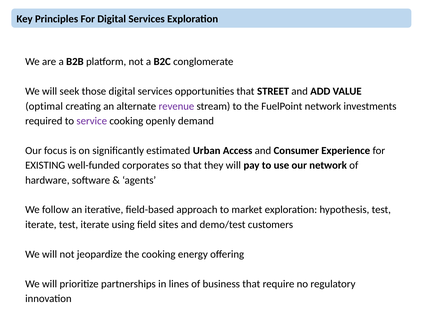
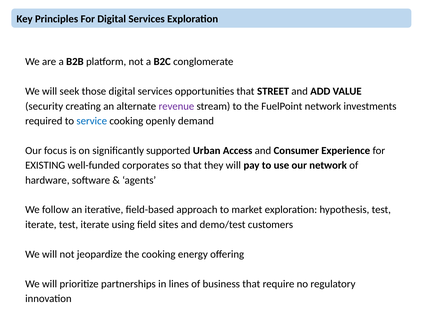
optimal: optimal -> security
service colour: purple -> blue
estimated: estimated -> supported
